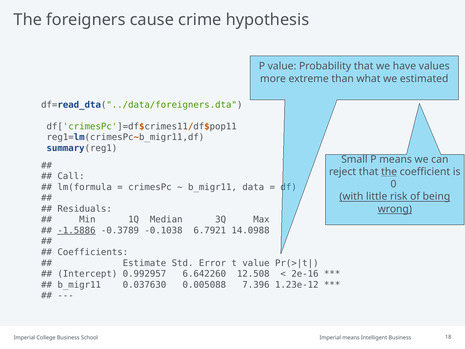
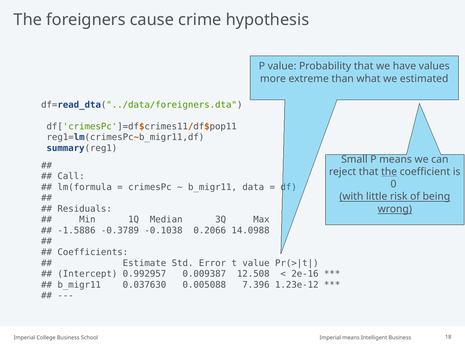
-1.5886 underline: present -> none
6.7921: 6.7921 -> 0.2066
6.642260: 6.642260 -> 0.009387
